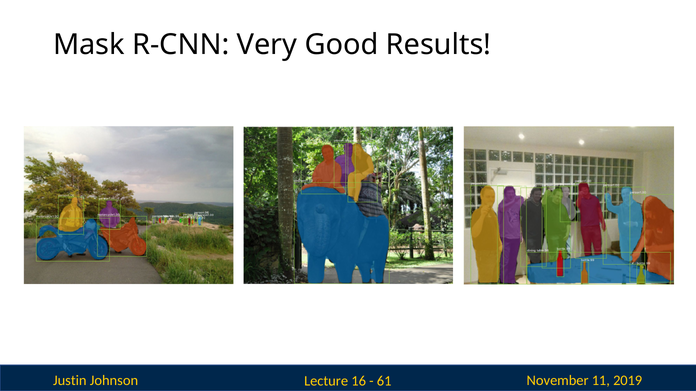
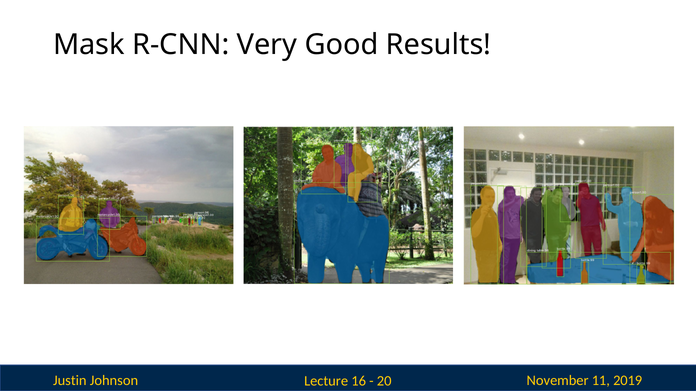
61: 61 -> 20
